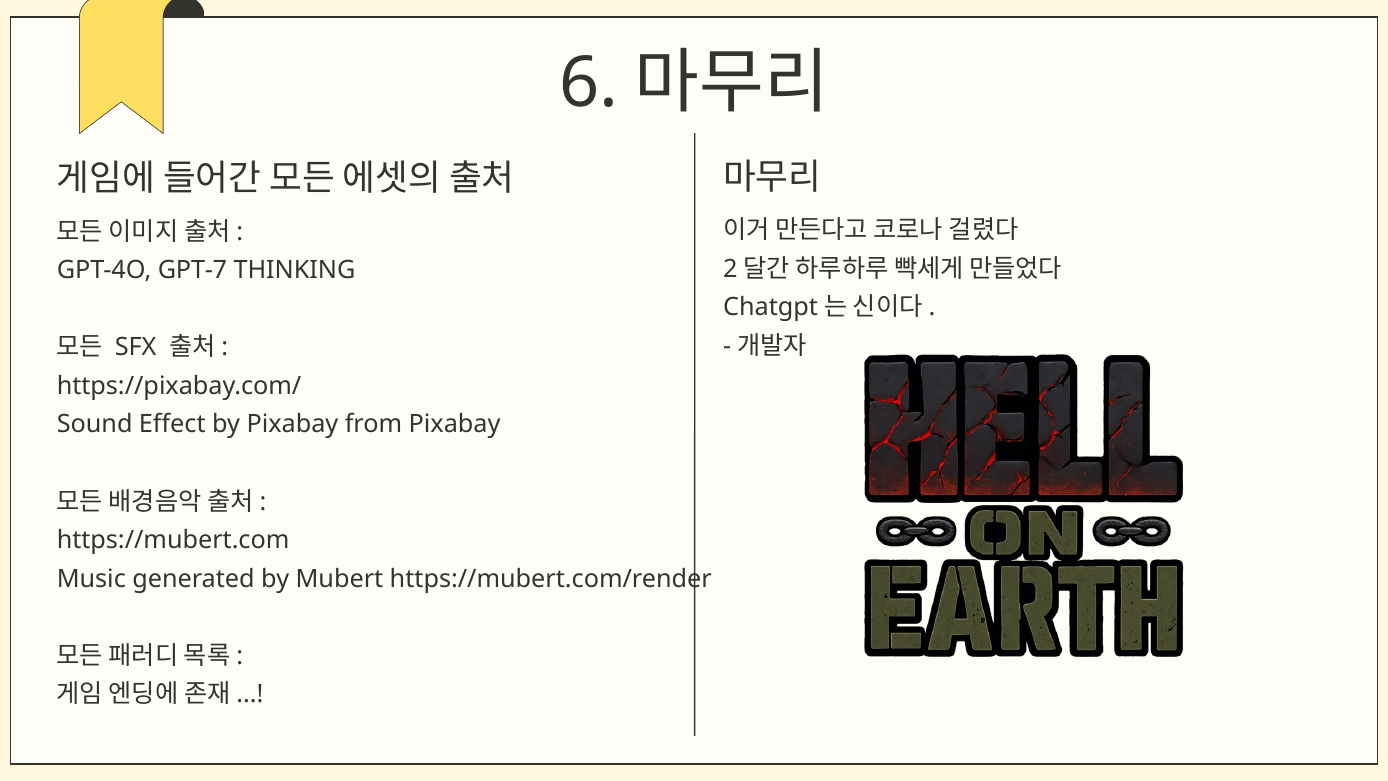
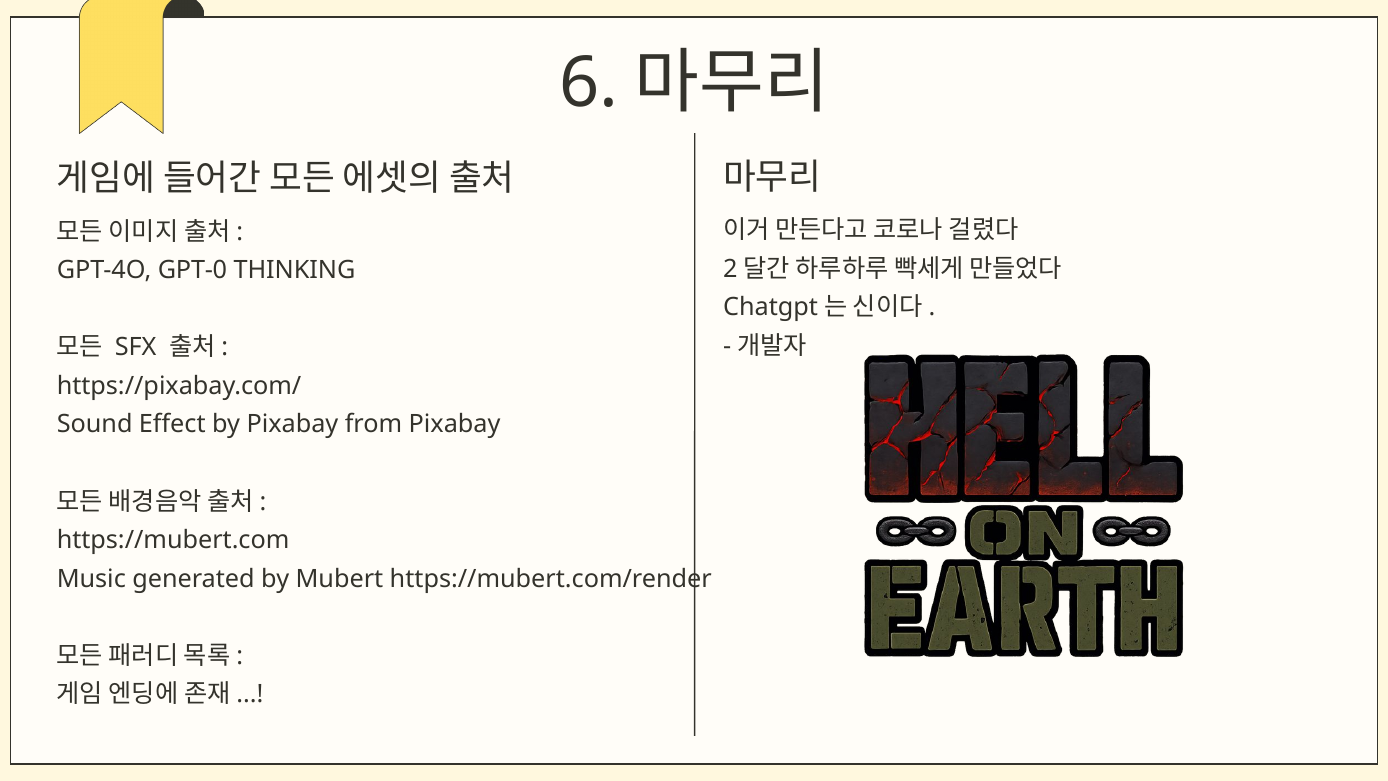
GPT-7: GPT-7 -> GPT-0
